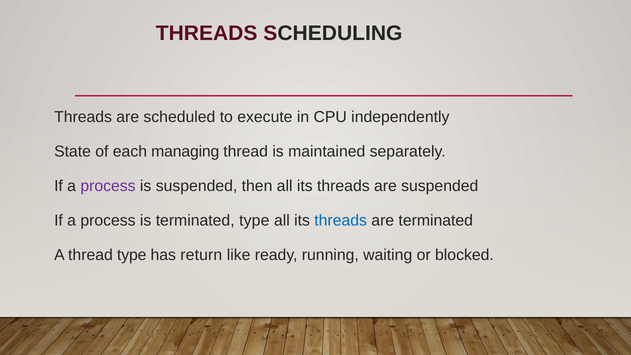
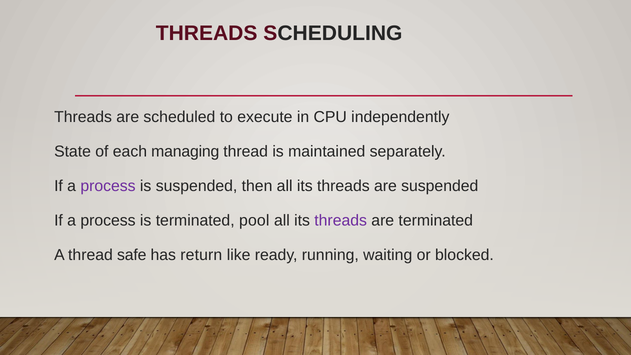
terminated type: type -> pool
threads at (341, 220) colour: blue -> purple
thread type: type -> safe
